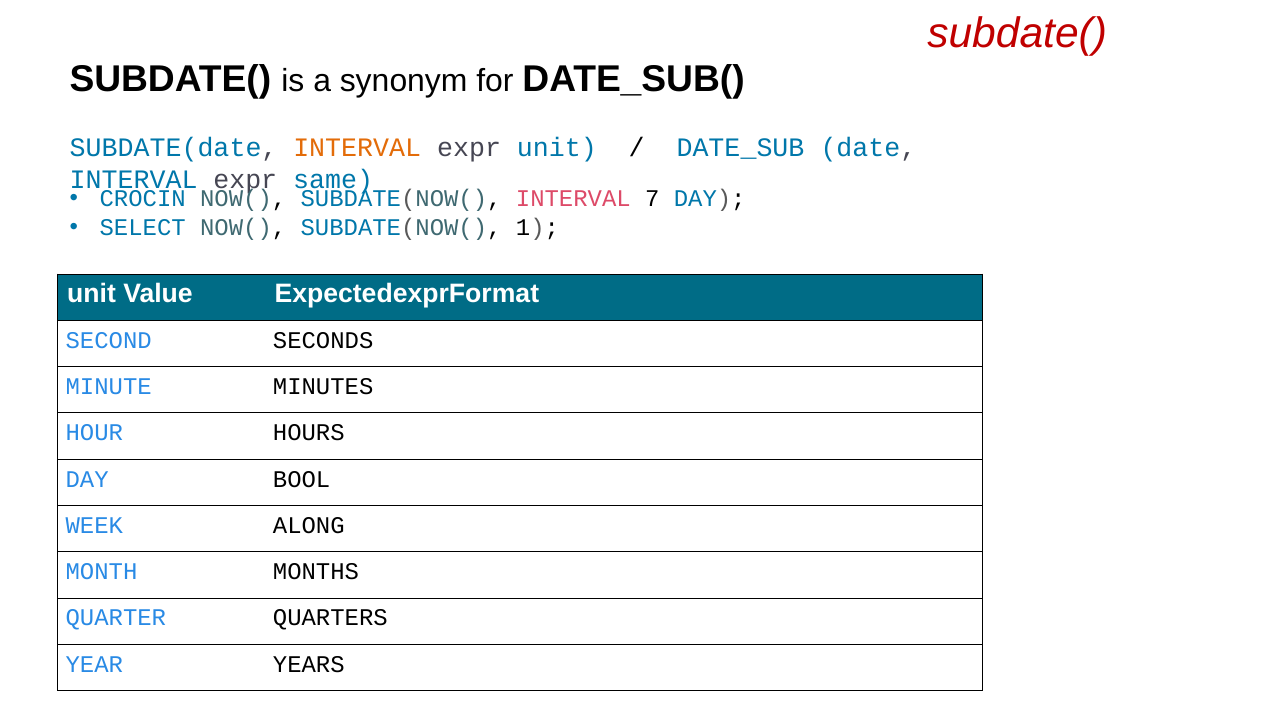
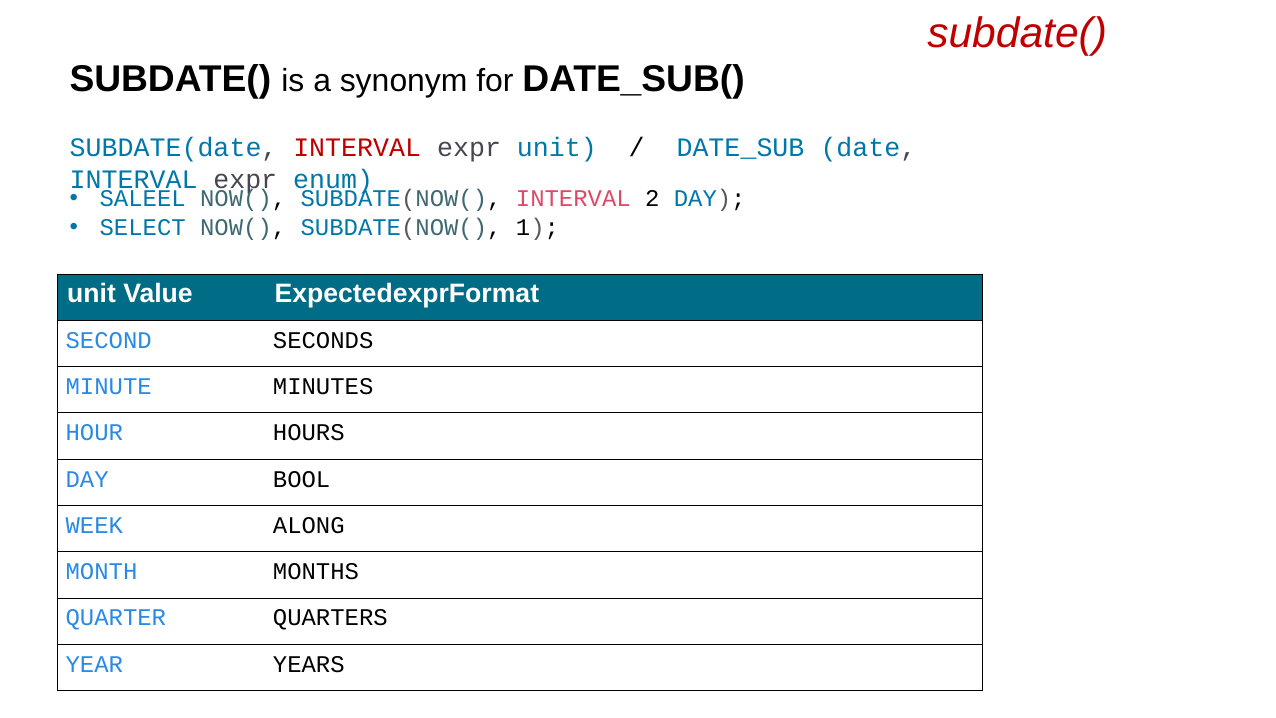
INTERVAL at (357, 148) colour: orange -> red
same: same -> enum
CROCIN: CROCIN -> SALEEL
7: 7 -> 2
